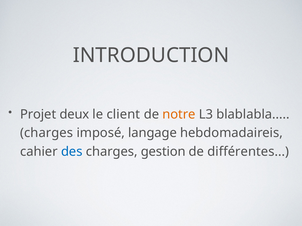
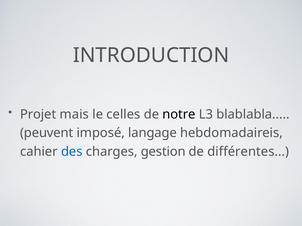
deux: deux -> mais
client: client -> celles
notre colour: orange -> black
charges at (47, 133): charges -> peuvent
